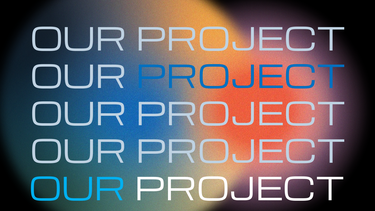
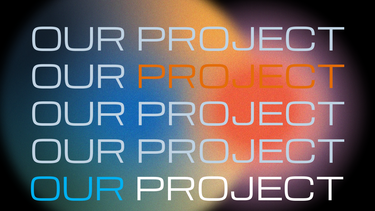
PROJECT at (241, 78) colour: blue -> orange
